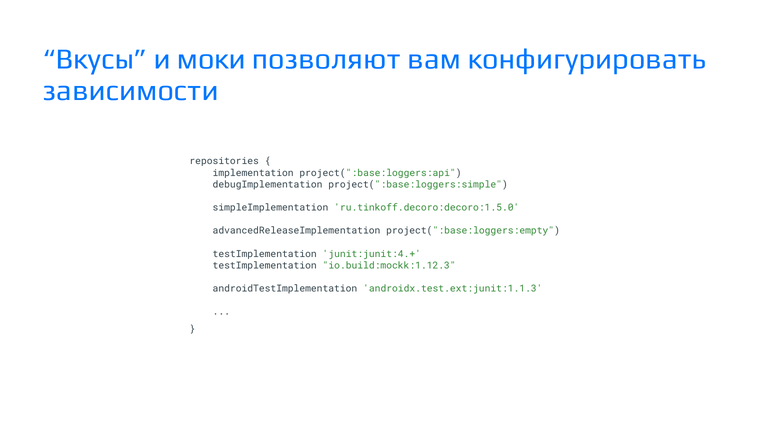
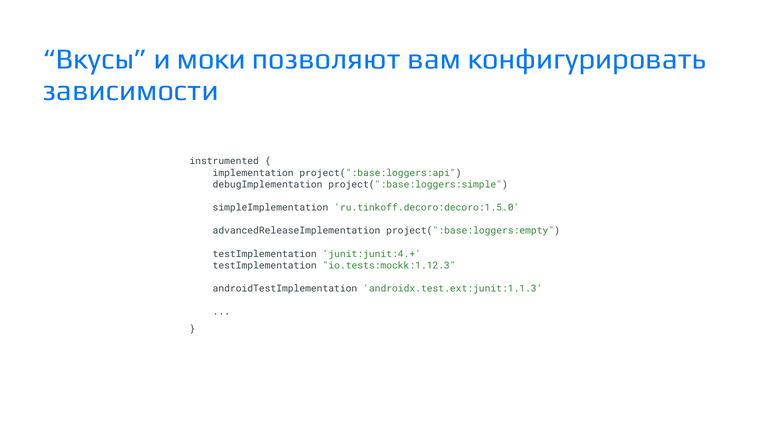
repositories: repositories -> instrumented
io.build:mockk:1.12.3: io.build:mockk:1.12.3 -> io.tests:mockk:1.12.3
